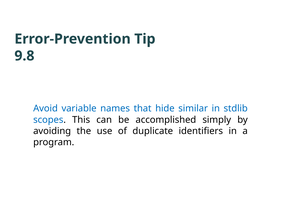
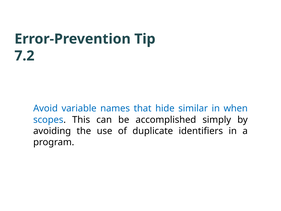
9.8: 9.8 -> 7.2
stdlib: stdlib -> when
